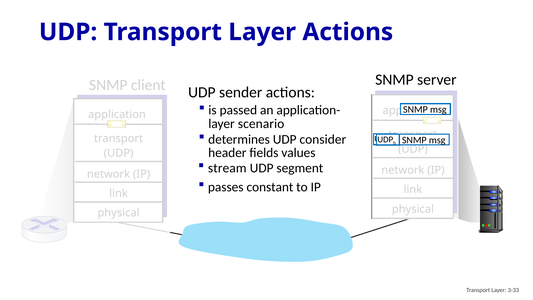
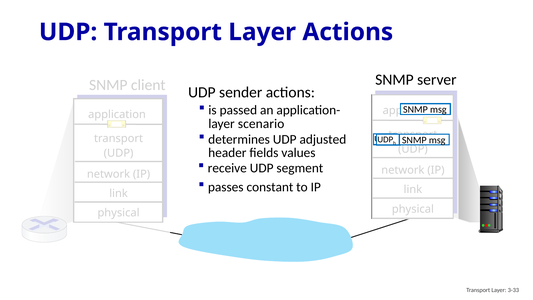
consider: consider -> adjusted
stream: stream -> receive
